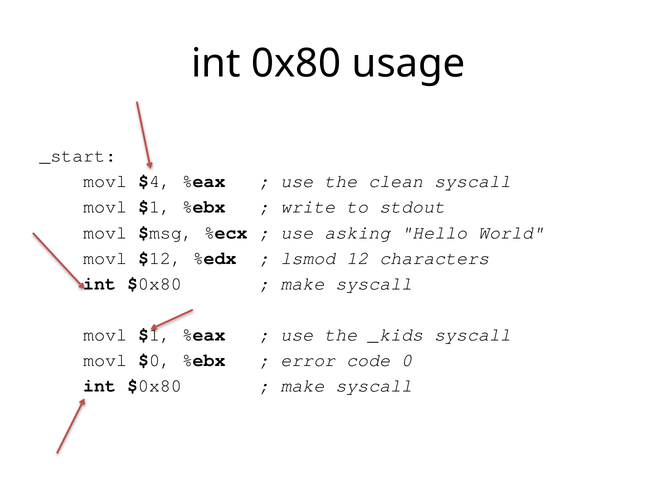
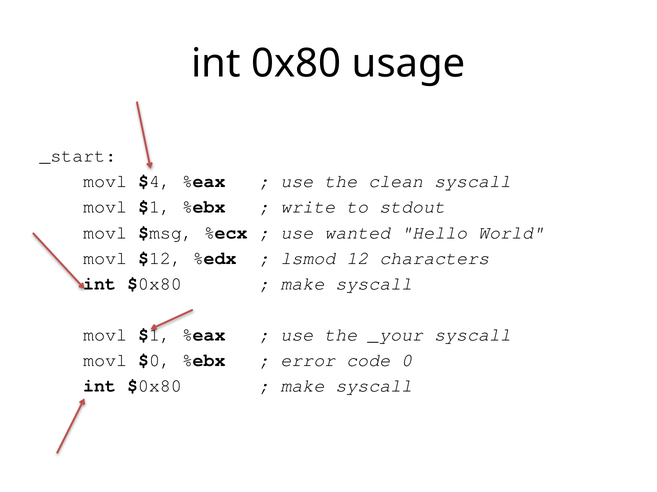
asking: asking -> wanted
_kids: _kids -> _your
